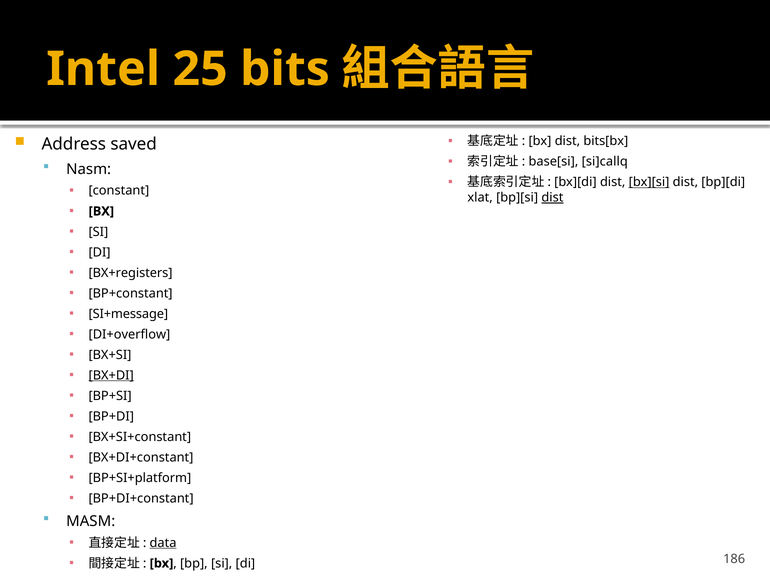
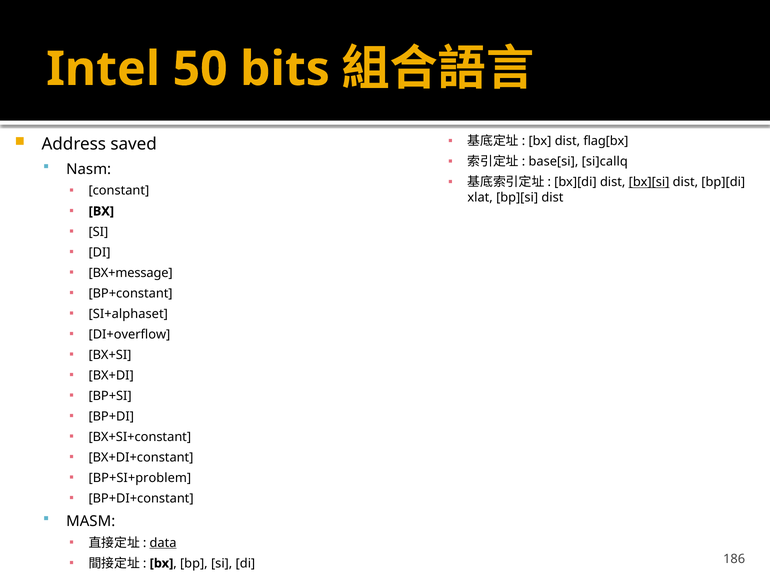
25: 25 -> 50
bits[bx: bits[bx -> flag[bx
dist at (552, 198) underline: present -> none
BX+registers: BX+registers -> BX+message
SI+message: SI+message -> SI+alphaset
BX+DI underline: present -> none
BP+SI+platform: BP+SI+platform -> BP+SI+problem
